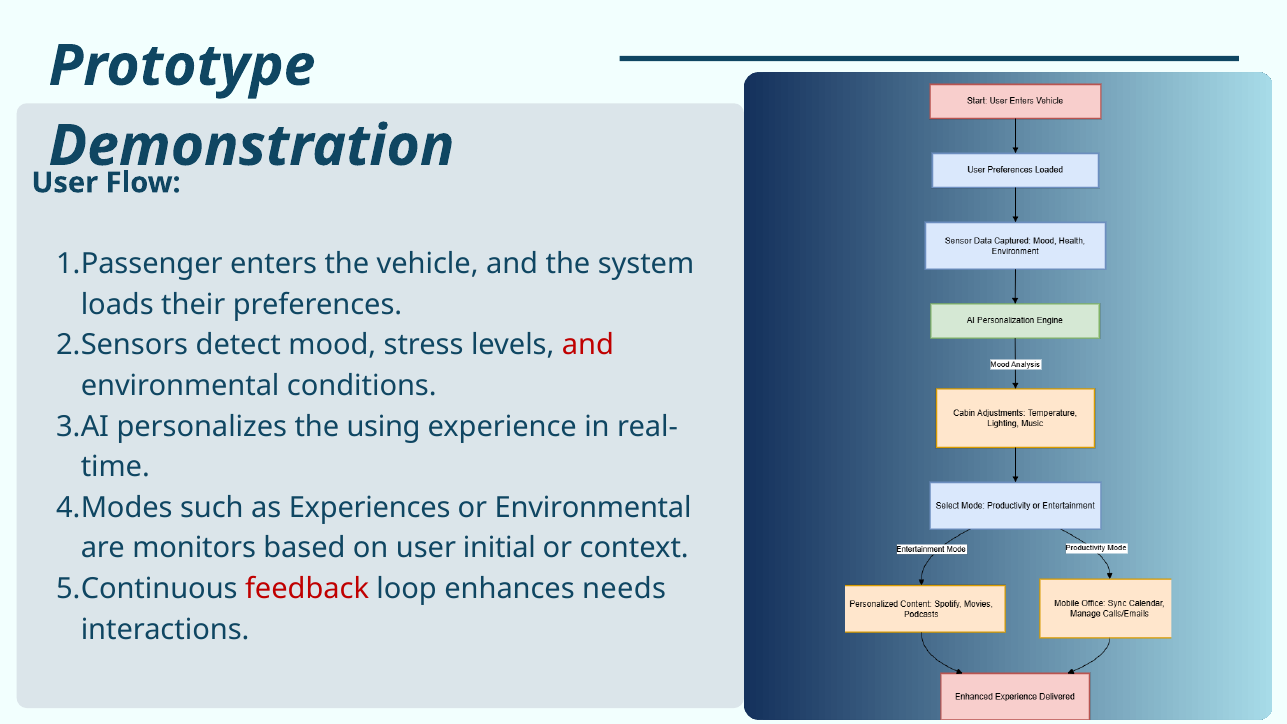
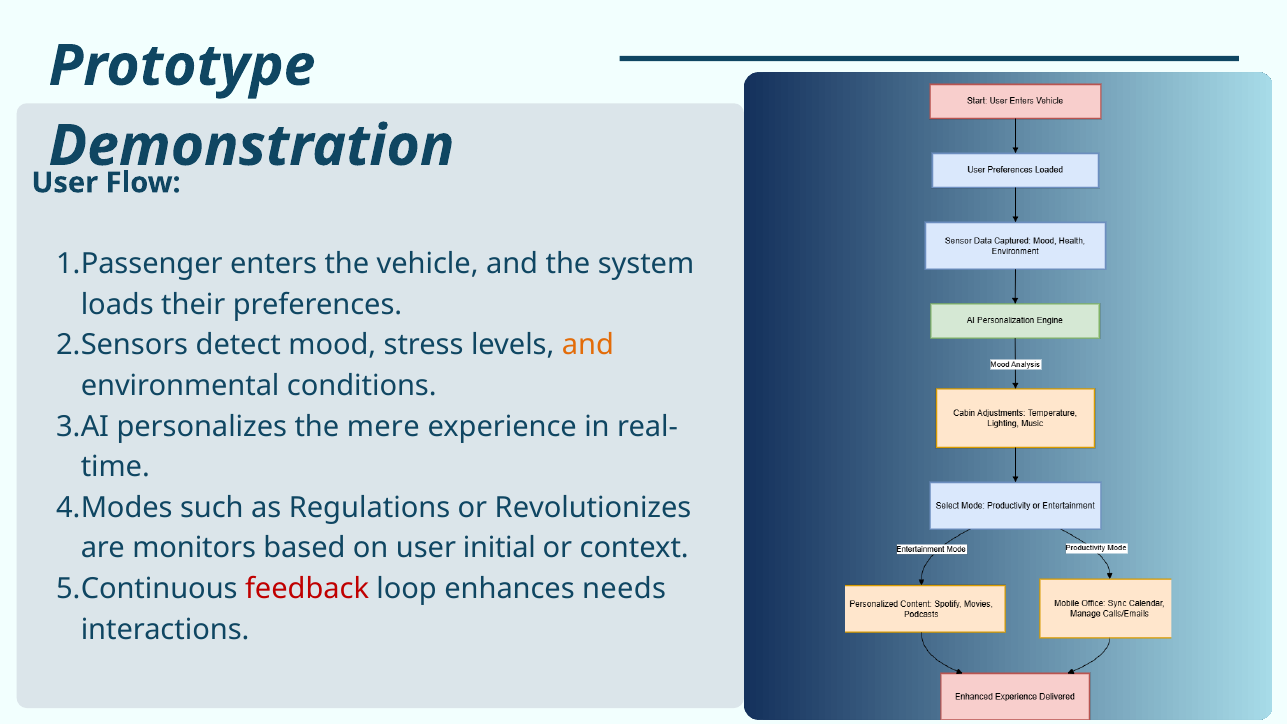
and at (588, 345) colour: red -> orange
using: using -> mere
Experiences: Experiences -> Regulations
or Environmental: Environmental -> Revolutionizes
